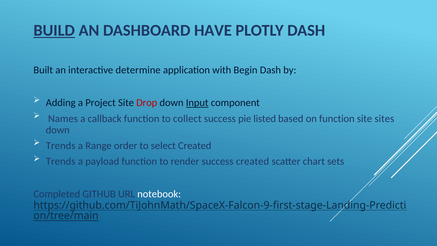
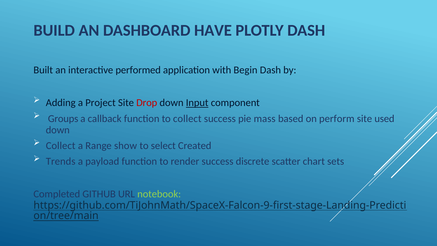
BUILD underline: present -> none
determine: determine -> performed
Names: Names -> Groups
listed: listed -> mass
on function: function -> perform
sites: sites -> used
Trends at (61, 146): Trends -> Collect
order: order -> show
success created: created -> discrete
notebook colour: white -> light green
